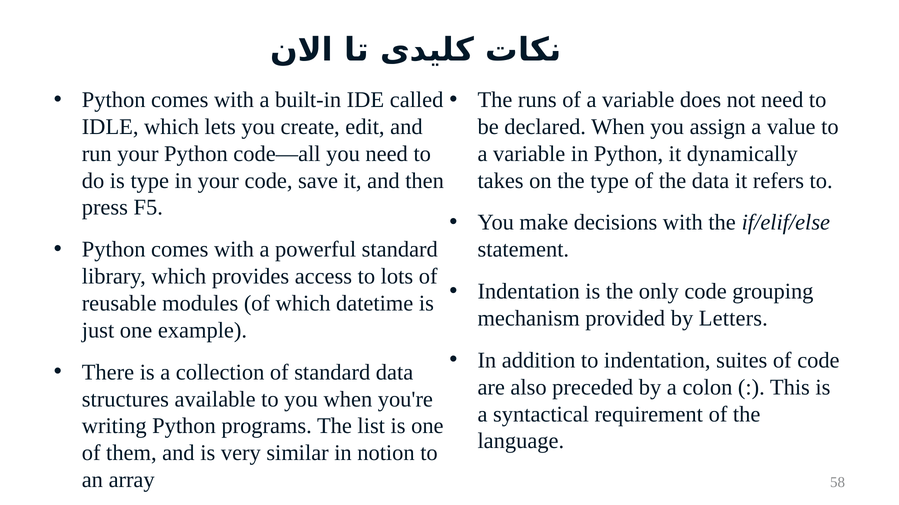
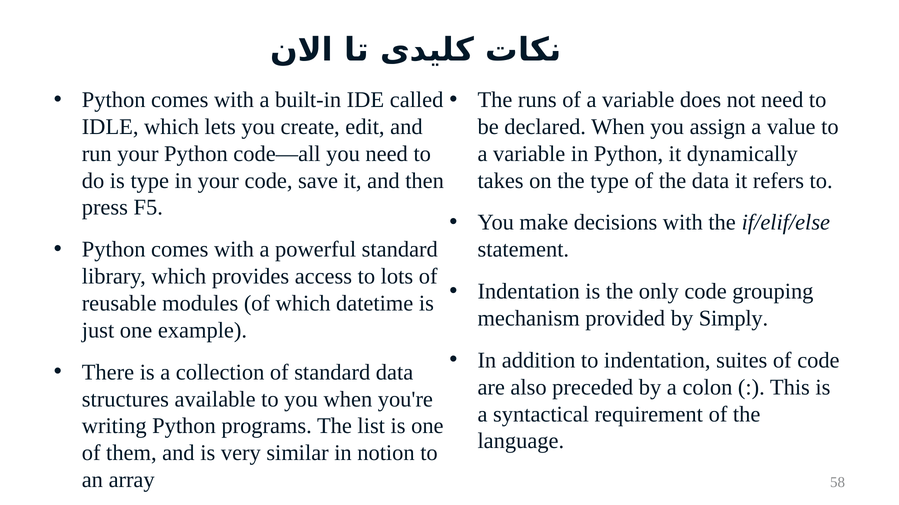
Letters: Letters -> Simply
